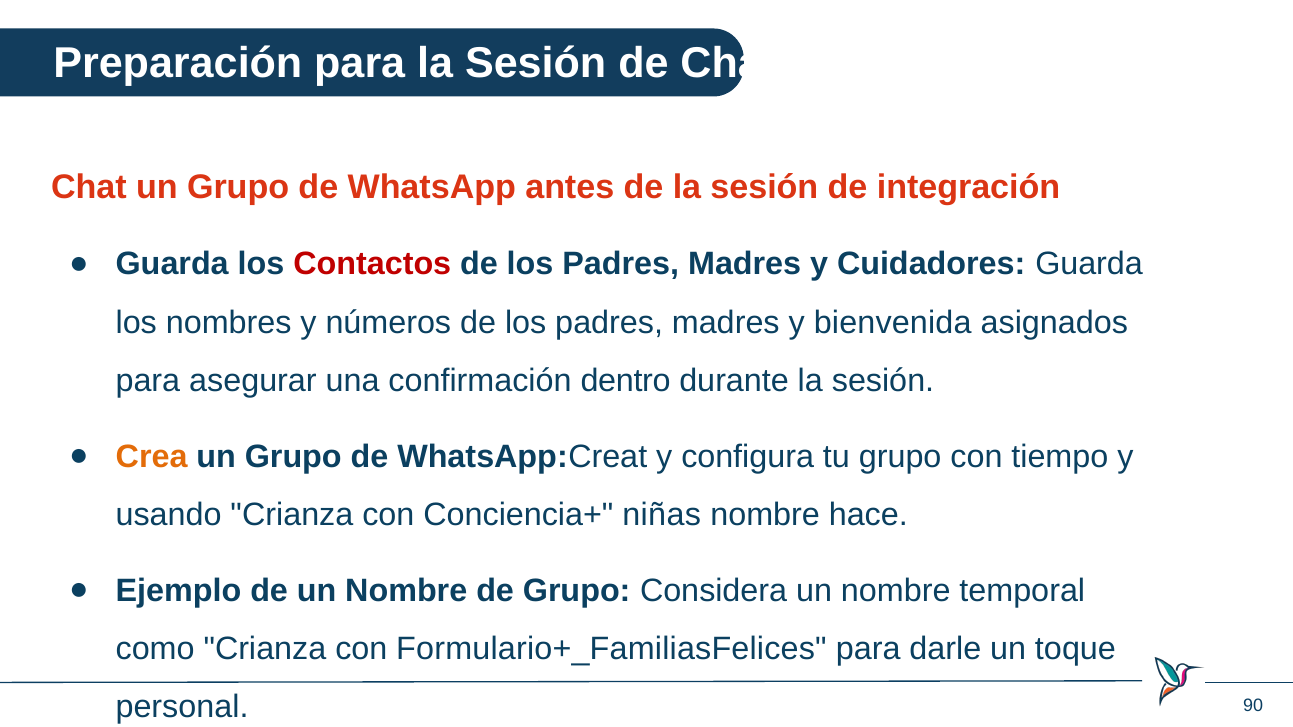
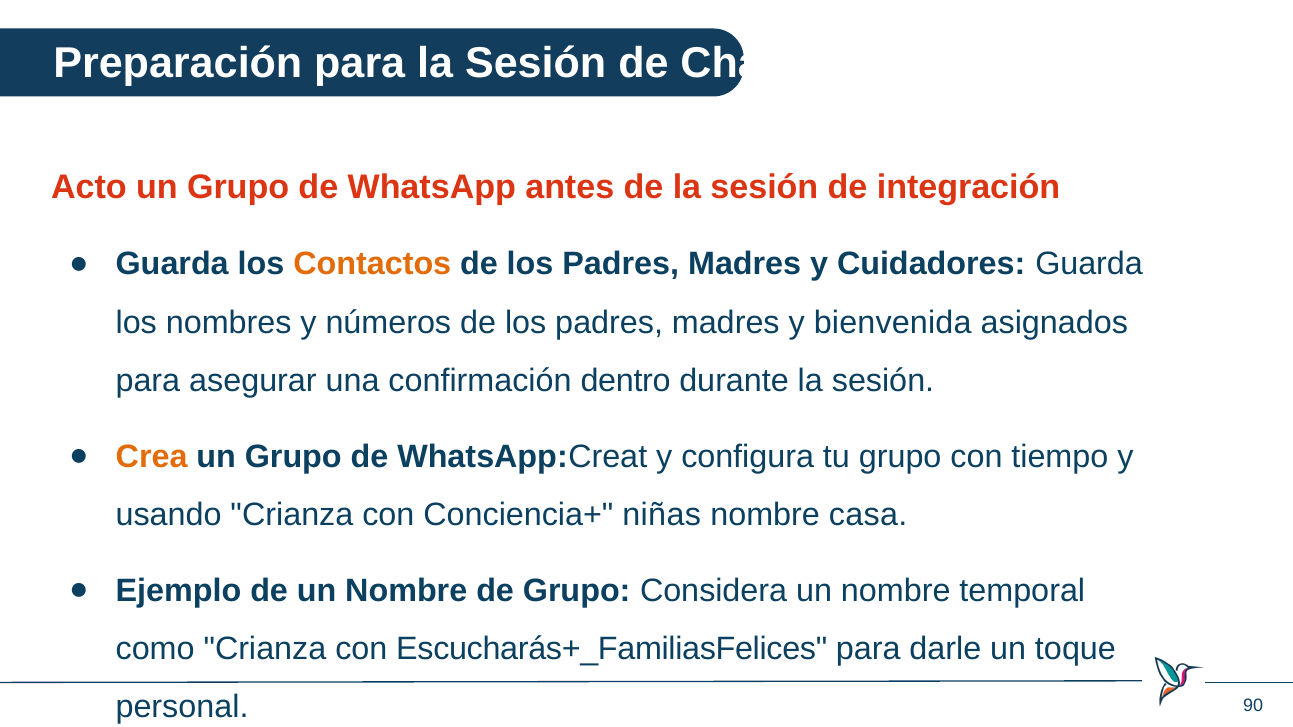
Chat at (89, 187): Chat -> Acto
Contactos colour: red -> orange
hace: hace -> casa
Formulario+_FamiliasFelices: Formulario+_FamiliasFelices -> Escucharás+_FamiliasFelices
